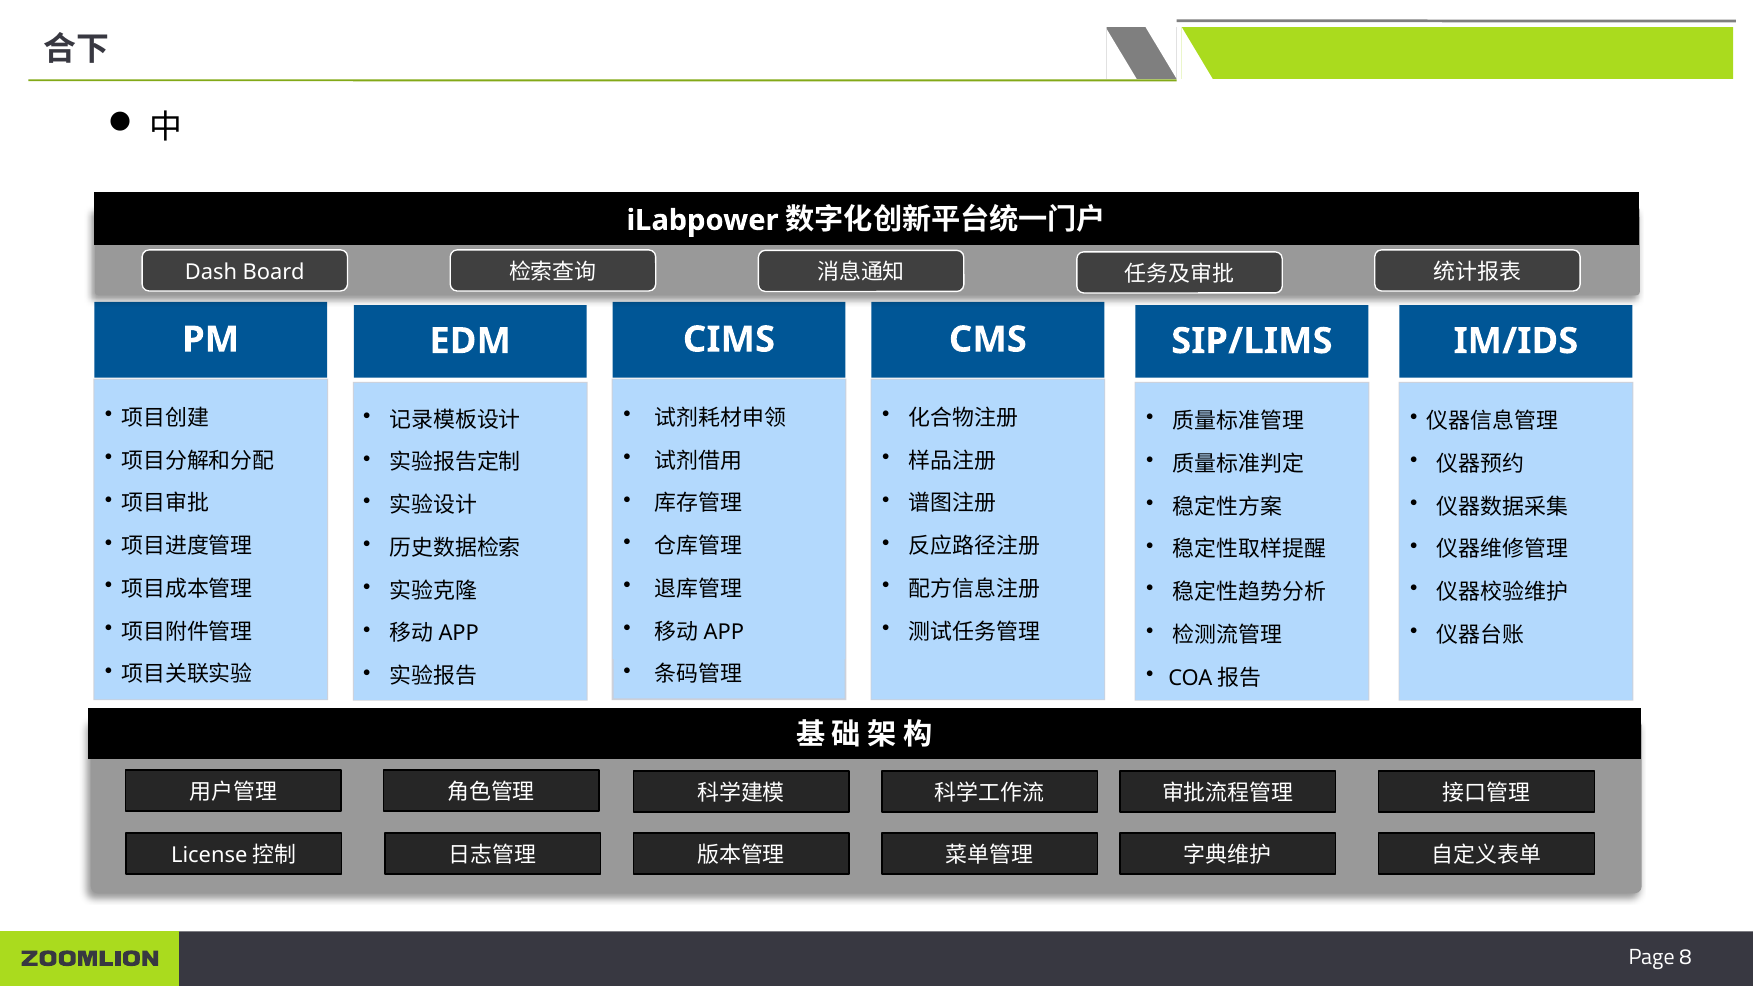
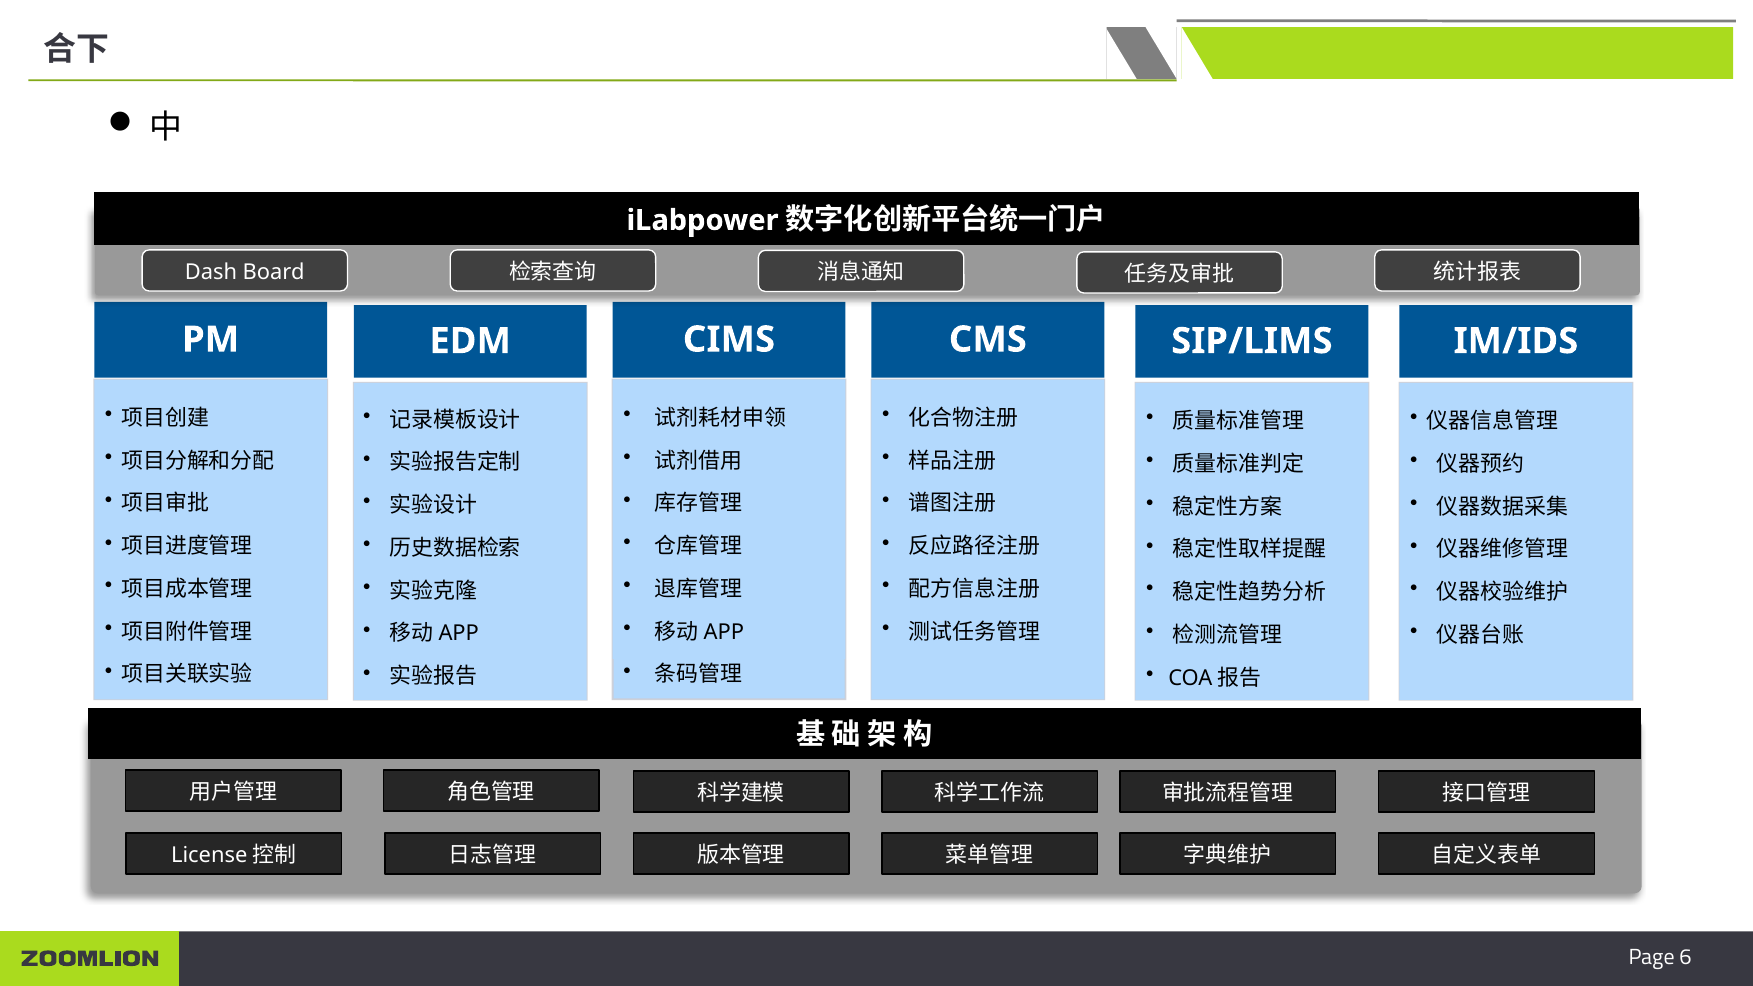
8: 8 -> 6
